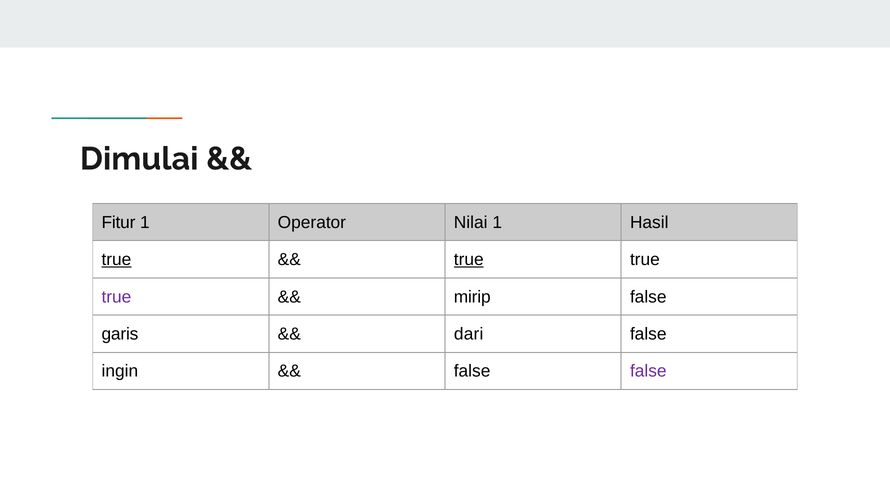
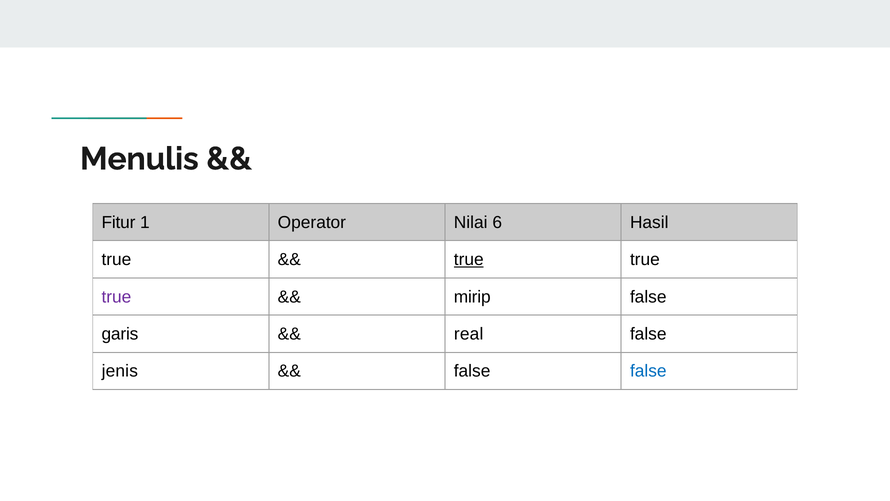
Dimulai: Dimulai -> Menulis
Nilai 1: 1 -> 6
true at (116, 259) underline: present -> none
dari: dari -> real
ingin: ingin -> jenis
false at (648, 371) colour: purple -> blue
